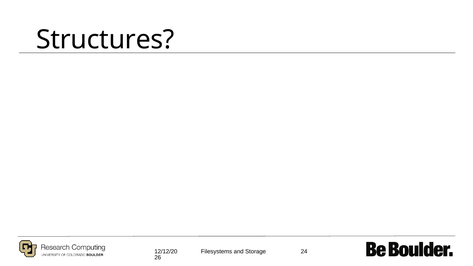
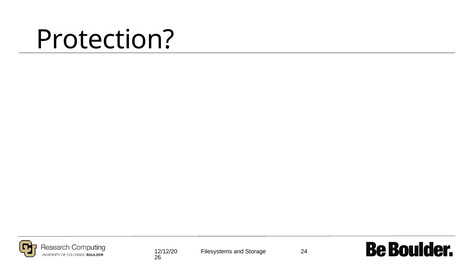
Structures: Structures -> Protection
